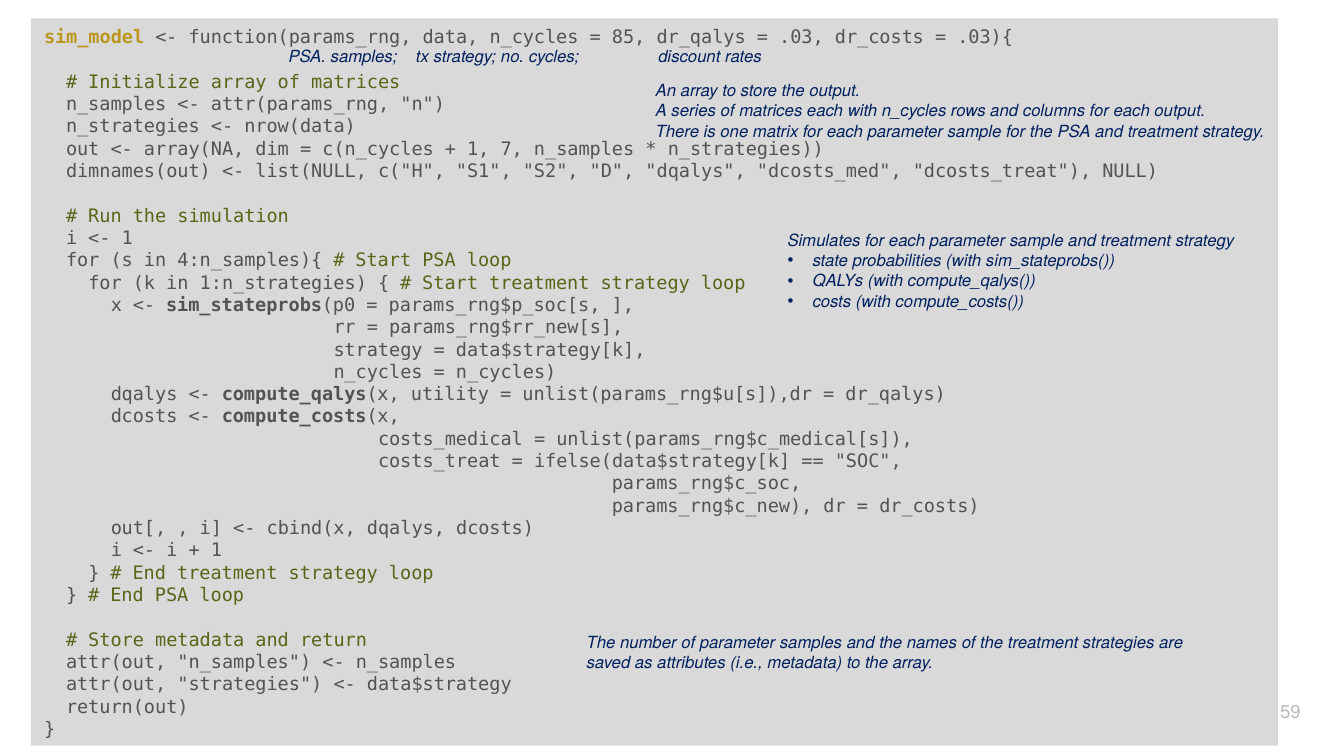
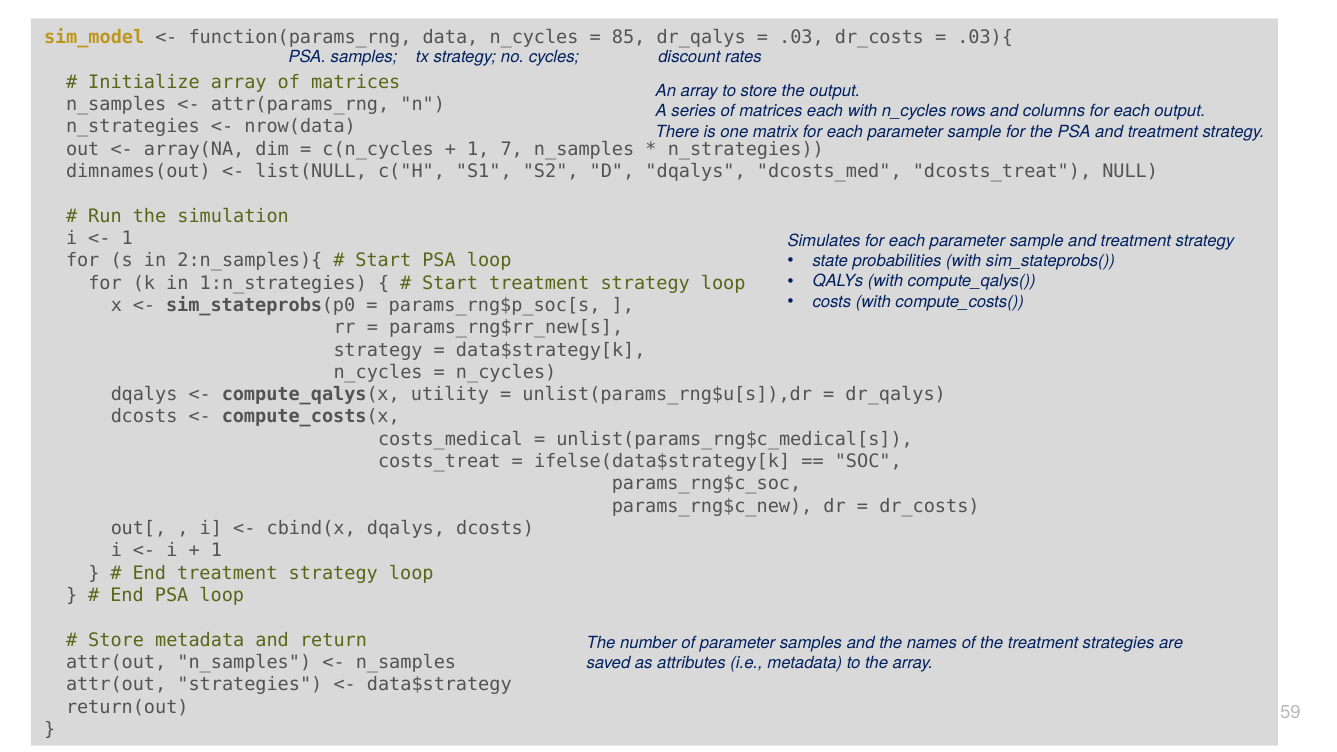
4:n_samples){: 4:n_samples){ -> 2:n_samples){
